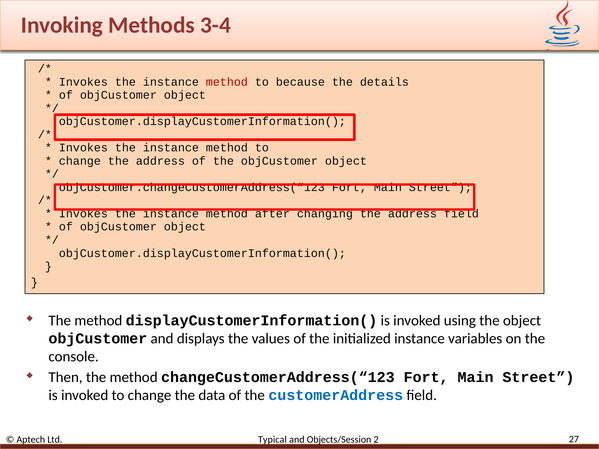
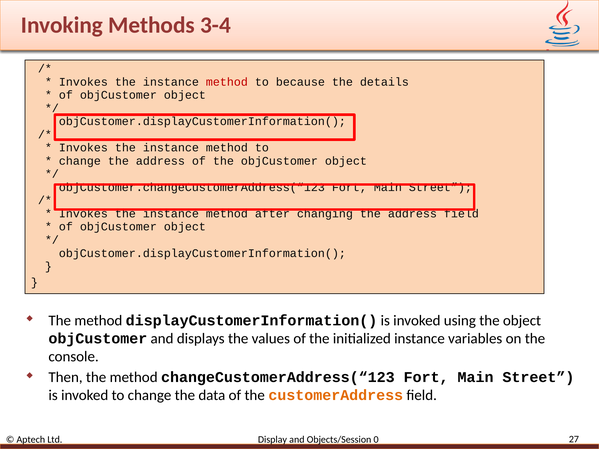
customerAddress colour: blue -> orange
Typical: Typical -> Display
2: 2 -> 0
